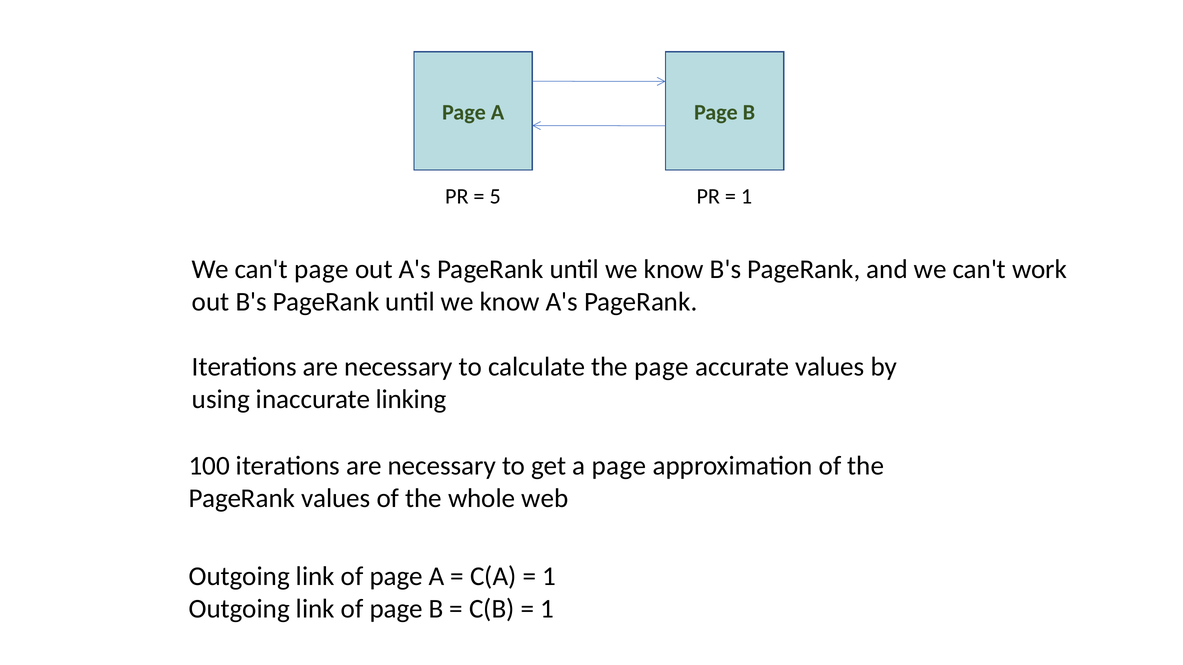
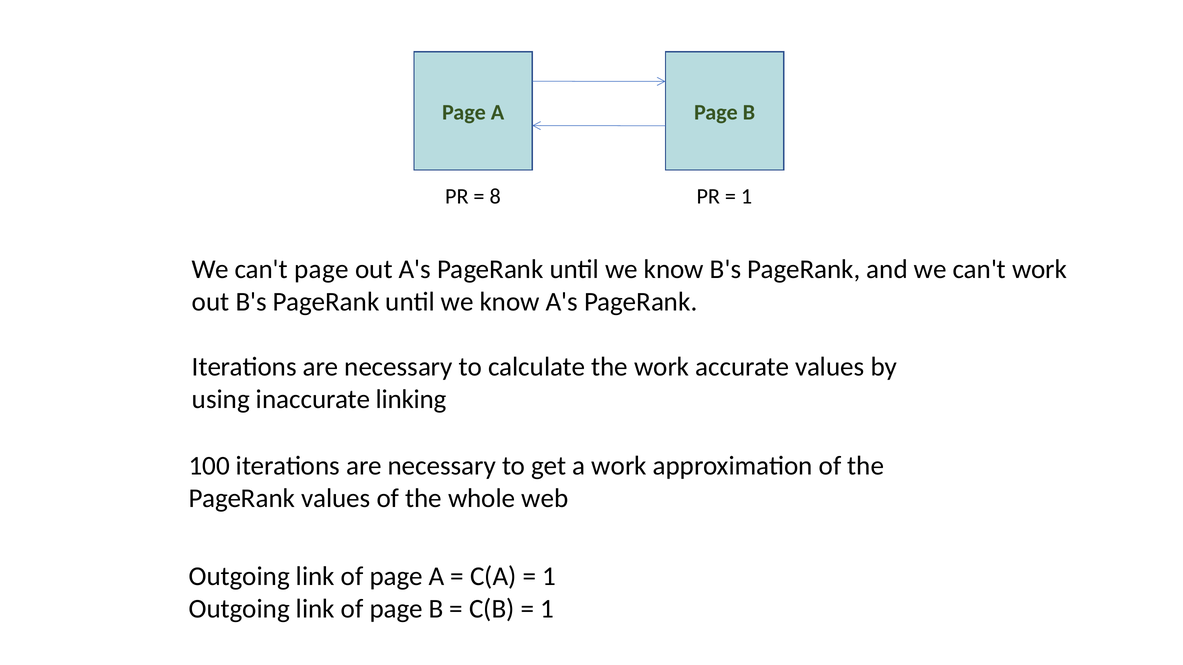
5: 5 -> 8
the page: page -> work
get a page: page -> work
